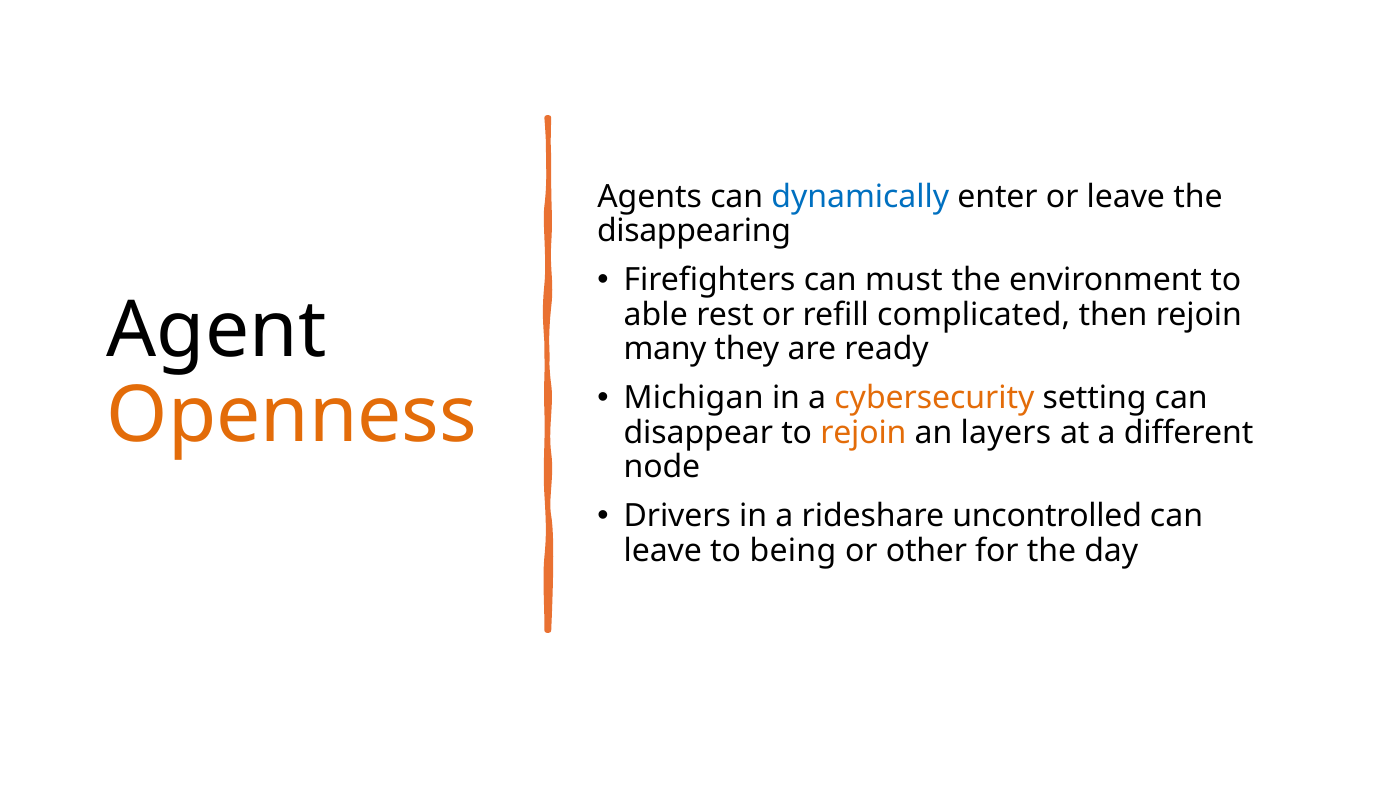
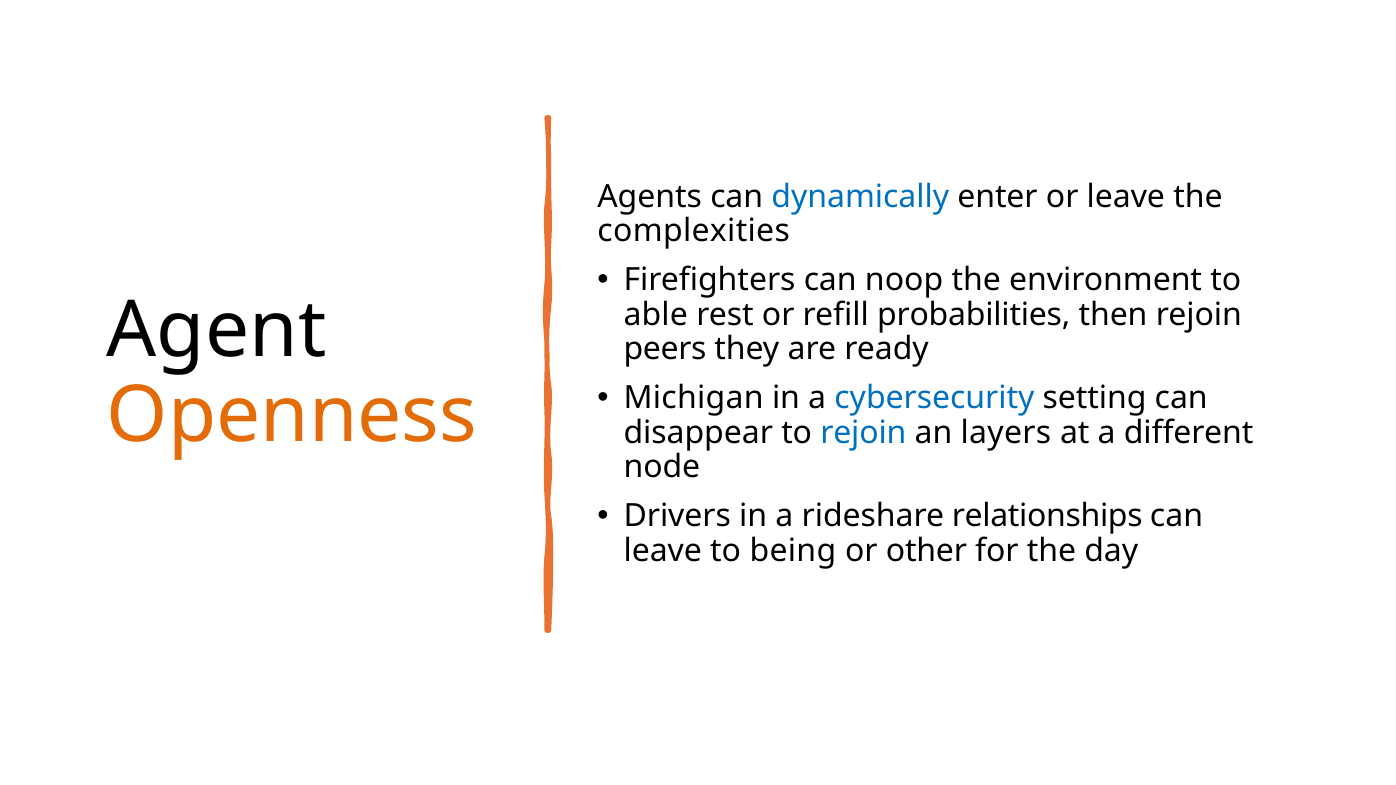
disappearing: disappearing -> complexities
must: must -> noop
complicated: complicated -> probabilities
many: many -> peers
cybersecurity colour: orange -> blue
rejoin at (863, 433) colour: orange -> blue
uncontrolled: uncontrolled -> relationships
